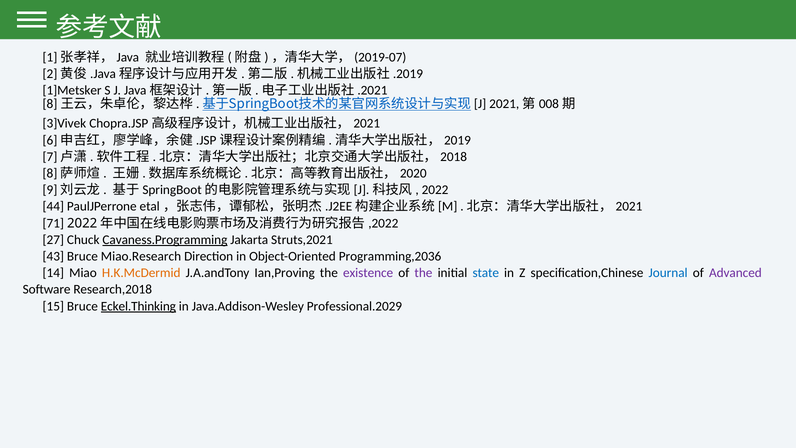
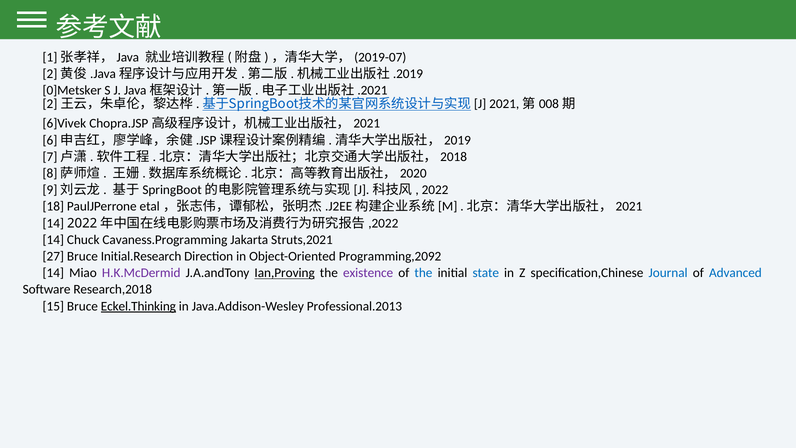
1]Metsker: 1]Metsker -> 0]Metsker
8: 8 -> 2
3]Vivek: 3]Vivek -> 6]Vivek
44: 44 -> 18
71 at (53, 223): 71 -> 14
27 at (53, 240): 27 -> 14
Cavaness.Programming underline: present -> none
43: 43 -> 27
Miao.Research: Miao.Research -> Initial.Research
Programming,2036: Programming,2036 -> Programming,2092
H.K.McDermid colour: orange -> purple
Ian,Proving underline: none -> present
the at (423, 273) colour: purple -> blue
Advanced colour: purple -> blue
Professional.2029: Professional.2029 -> Professional.2013
